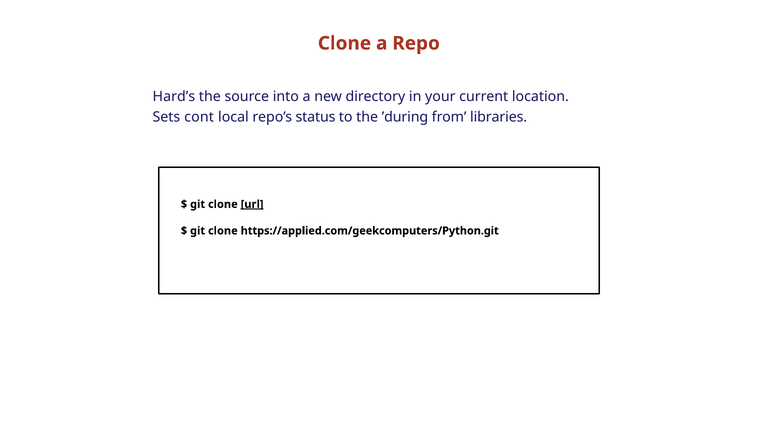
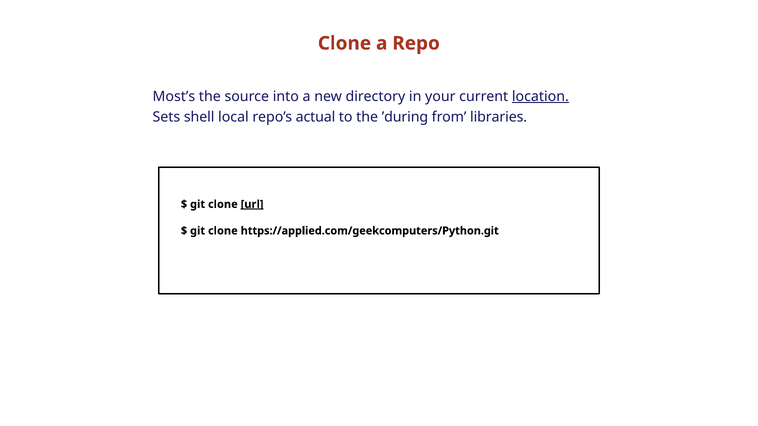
Hard’s: Hard’s -> Most’s
location underline: none -> present
cont: cont -> shell
status: status -> actual
